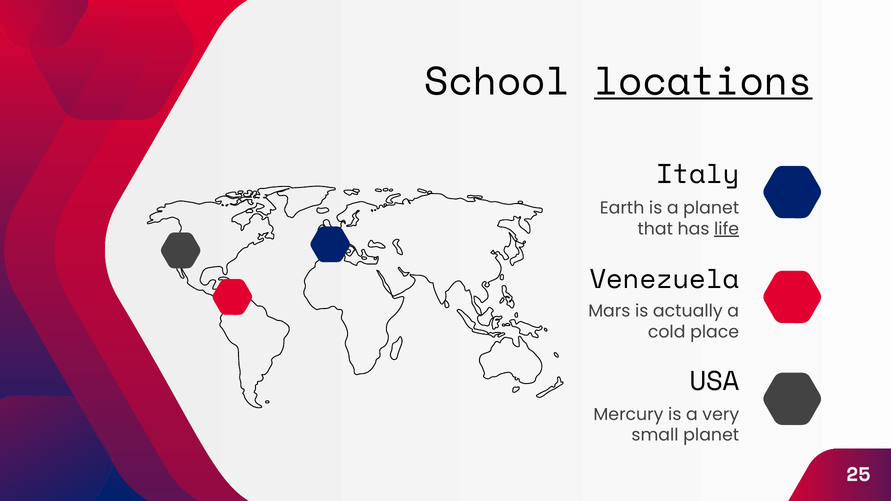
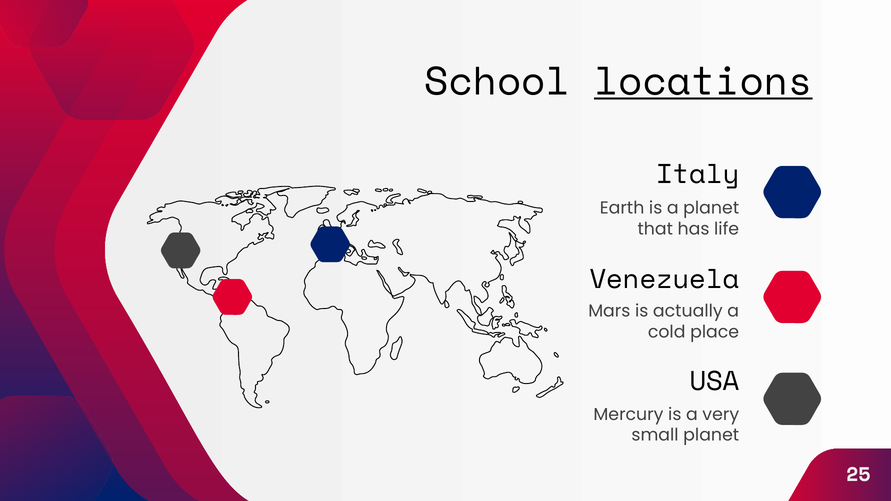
life underline: present -> none
